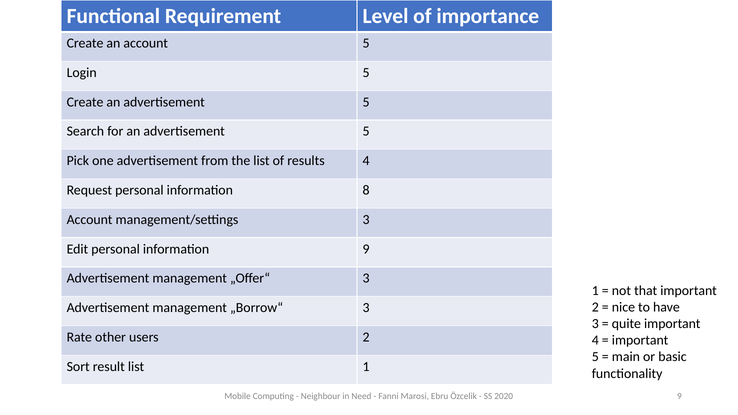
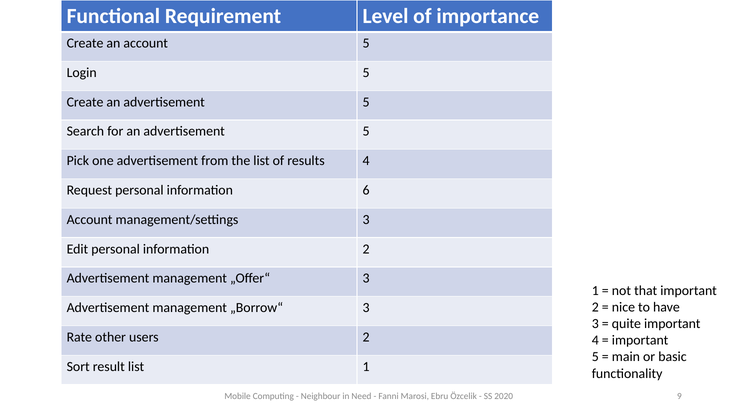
8: 8 -> 6
information 9: 9 -> 2
